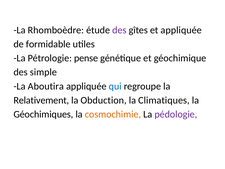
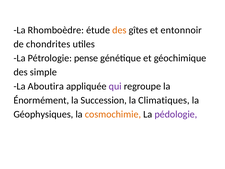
des at (119, 30) colour: purple -> orange
et appliquée: appliquée -> entonnoir
formidable: formidable -> chondrites
qui colour: blue -> purple
Relativement: Relativement -> Énormément
Obduction: Obduction -> Succession
Géochimiques: Géochimiques -> Géophysiques
